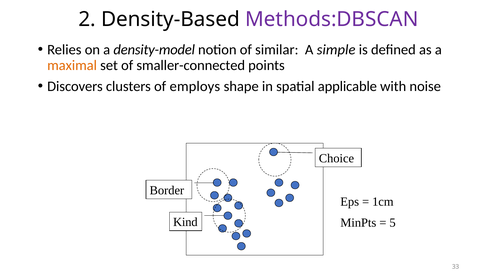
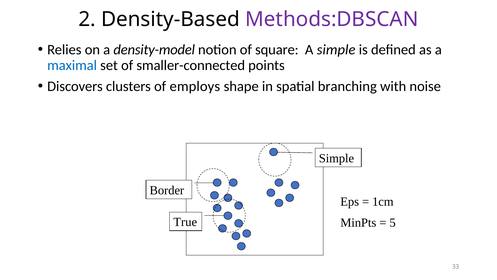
similar: similar -> square
maximal colour: orange -> blue
applicable: applicable -> branching
Choice at (336, 158): Choice -> Simple
Kind: Kind -> True
